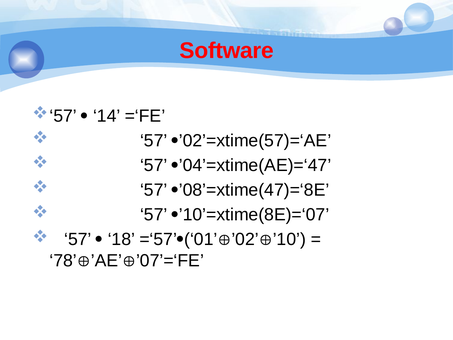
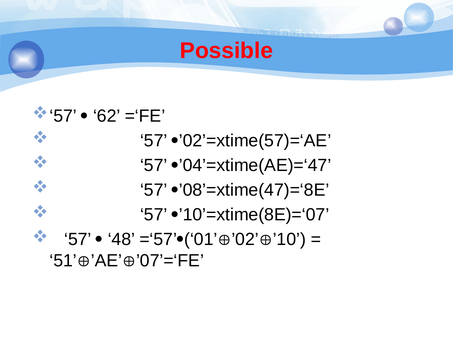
Software: Software -> Possible
14: 14 -> 62
18: 18 -> 48
78: 78 -> 51
